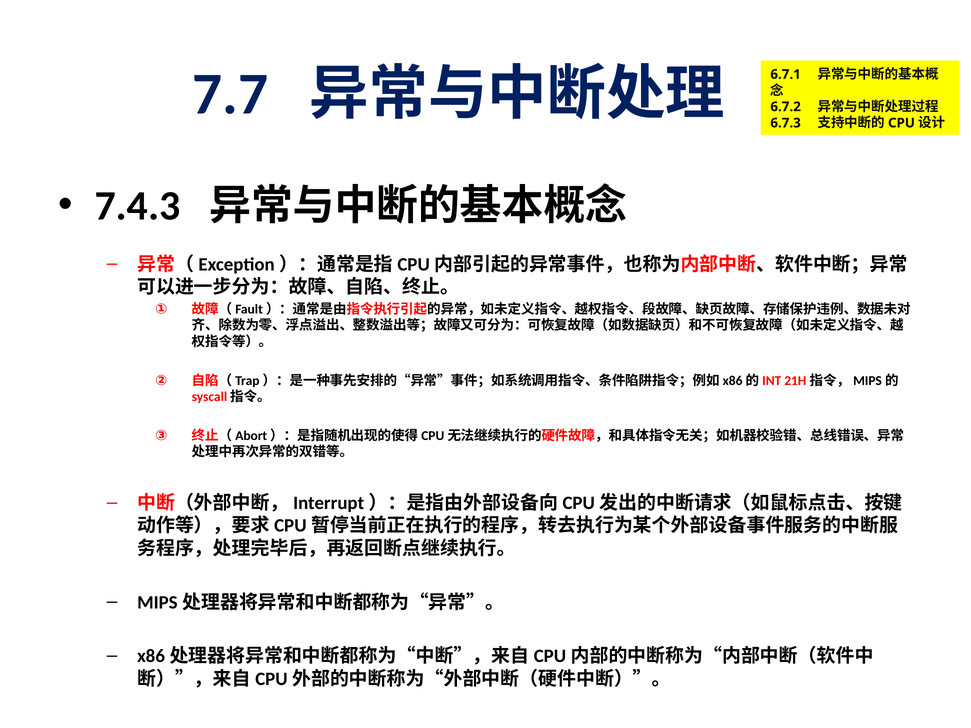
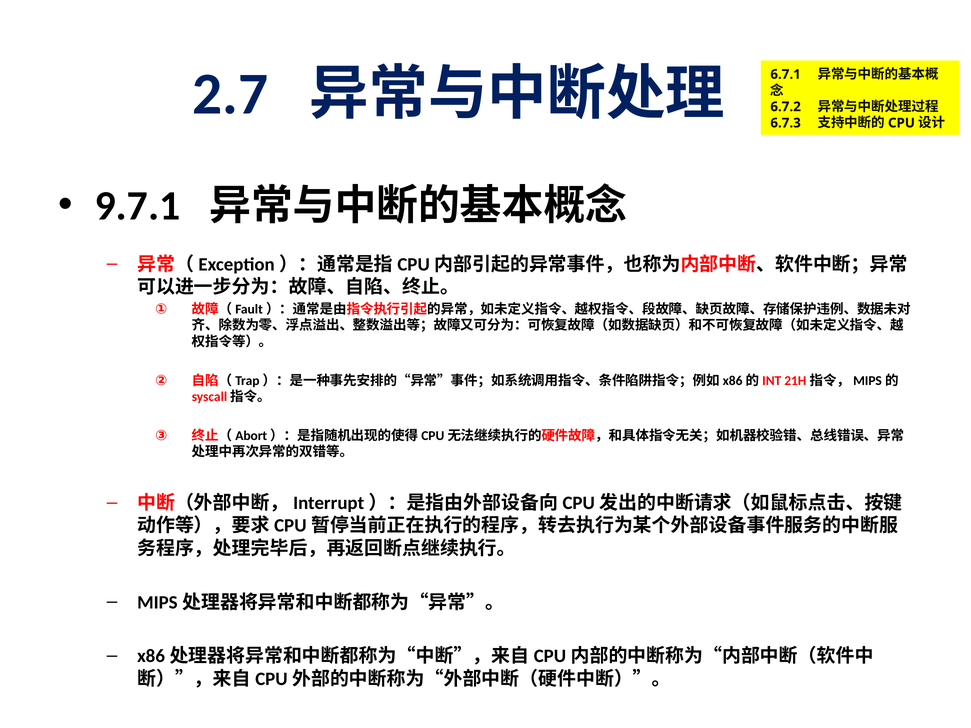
7.7: 7.7 -> 2.7
7.4.3: 7.4.3 -> 9.7.1
